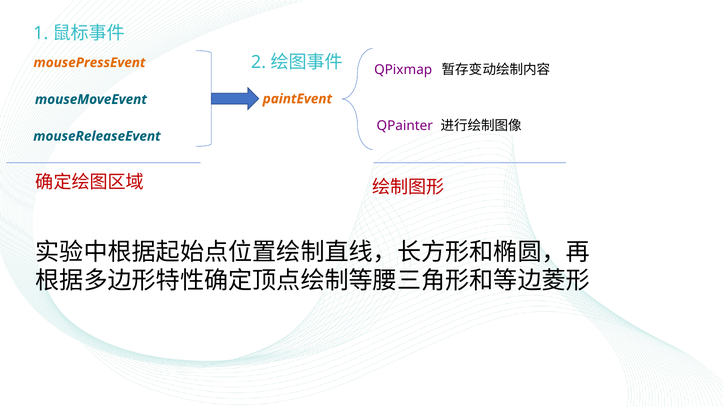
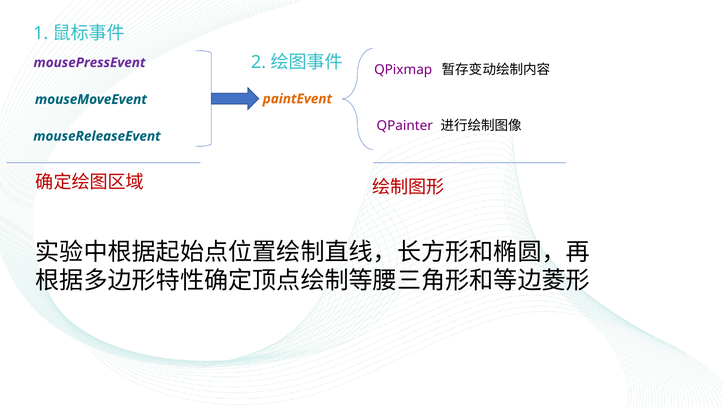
mousePressEvent colour: orange -> purple
